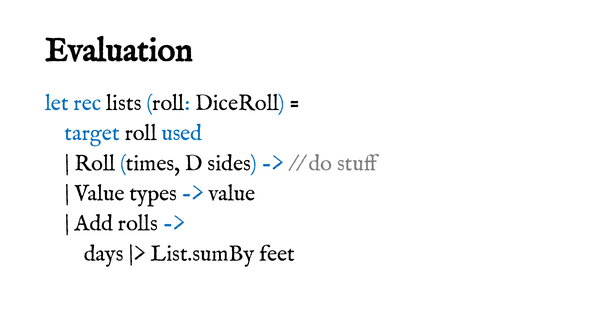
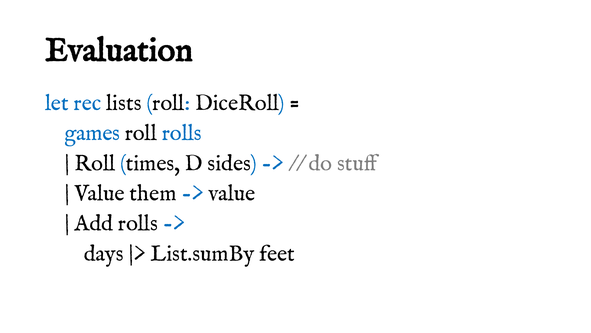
target: target -> games
roll used: used -> rolls
types: types -> them
